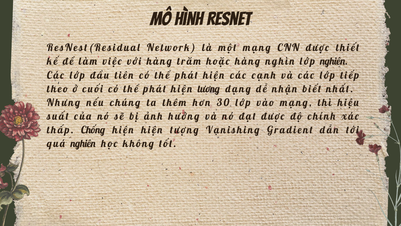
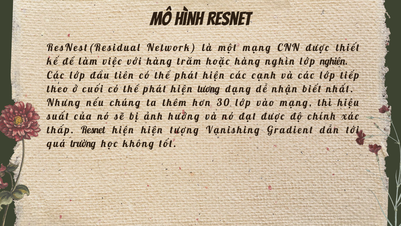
thấp Chống: Chống -> Resnet
quá nghiên: nghiên -> trường
